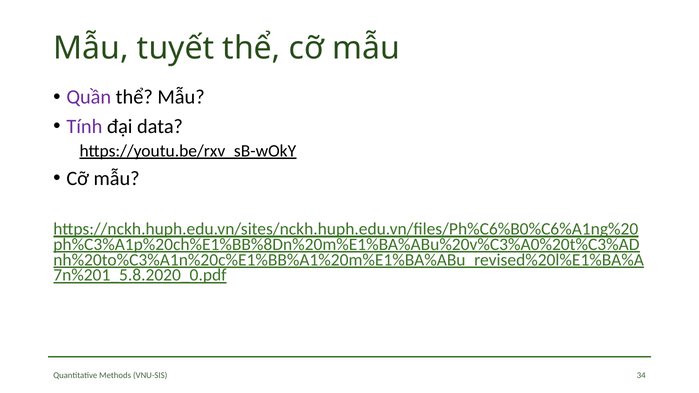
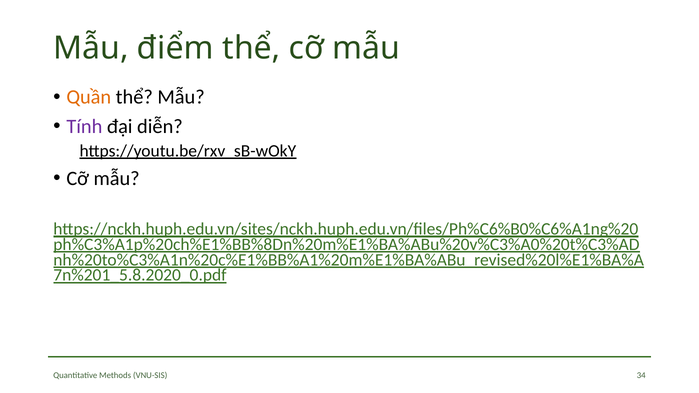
tuyết: tuyết -> điểm
Quần colour: purple -> orange
data: data -> diễn
